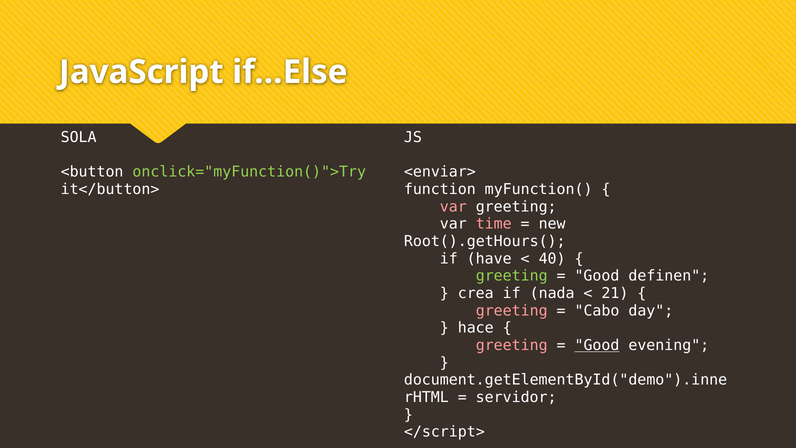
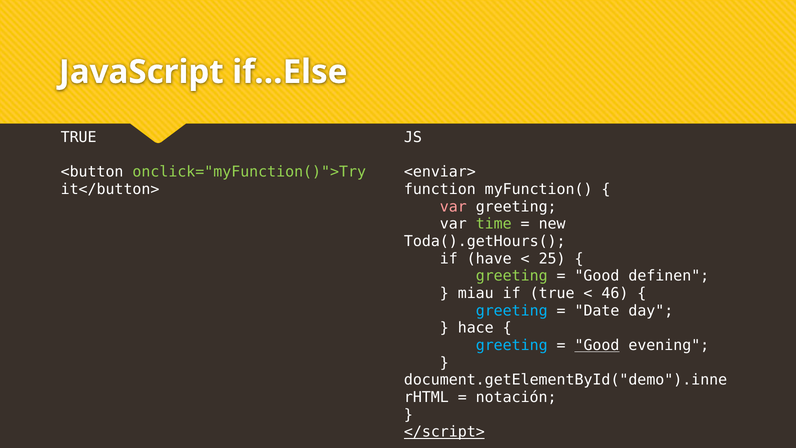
SOLA at (79, 137): SOLA -> TRUE
time colour: pink -> light green
Root().getHours(: Root().getHours( -> Toda().getHours(
40: 40 -> 25
crea: crea -> miau
if nada: nada -> true
21: 21 -> 46
greeting at (512, 310) colour: pink -> light blue
Cabo: Cabo -> Date
greeting at (512, 345) colour: pink -> light blue
servidor: servidor -> notación
</script> underline: none -> present
